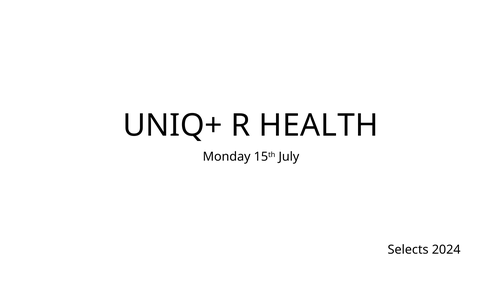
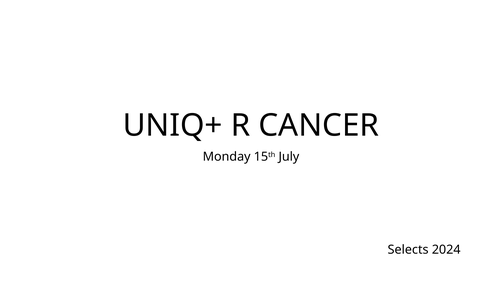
HEALTH: HEALTH -> CANCER
